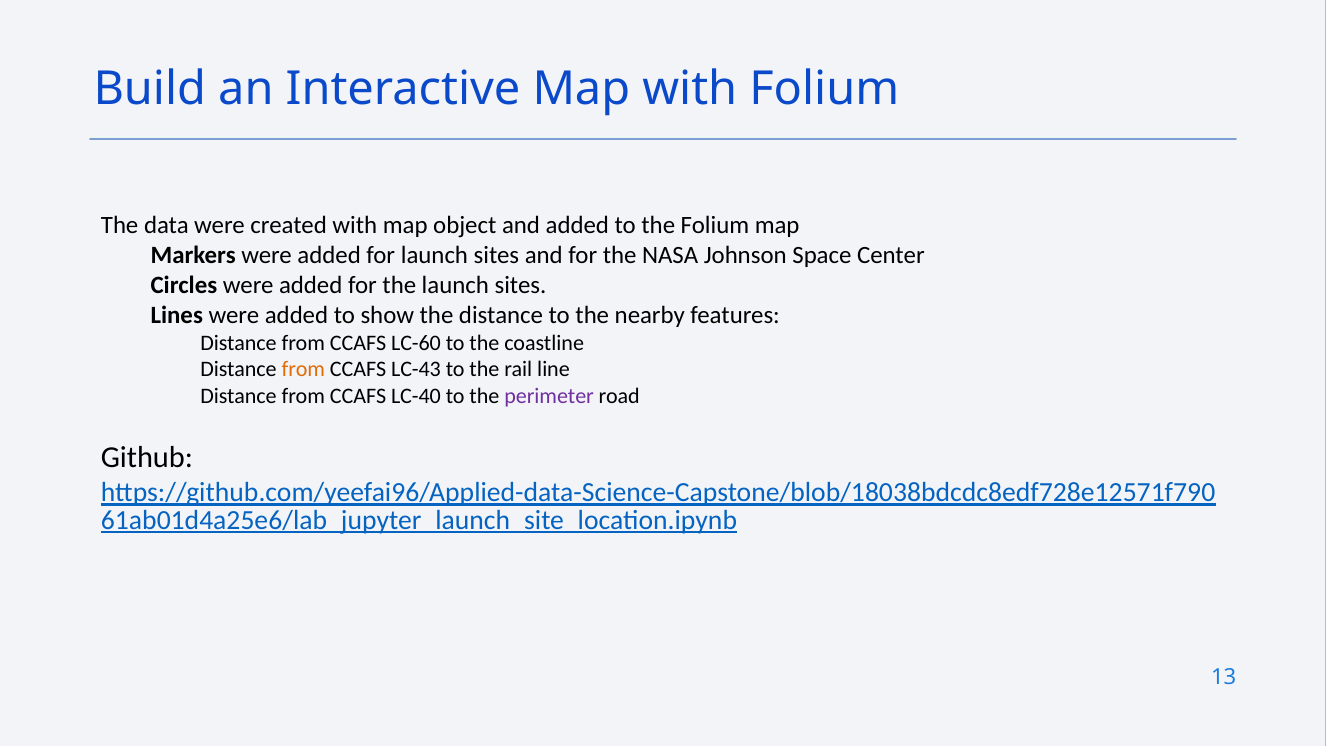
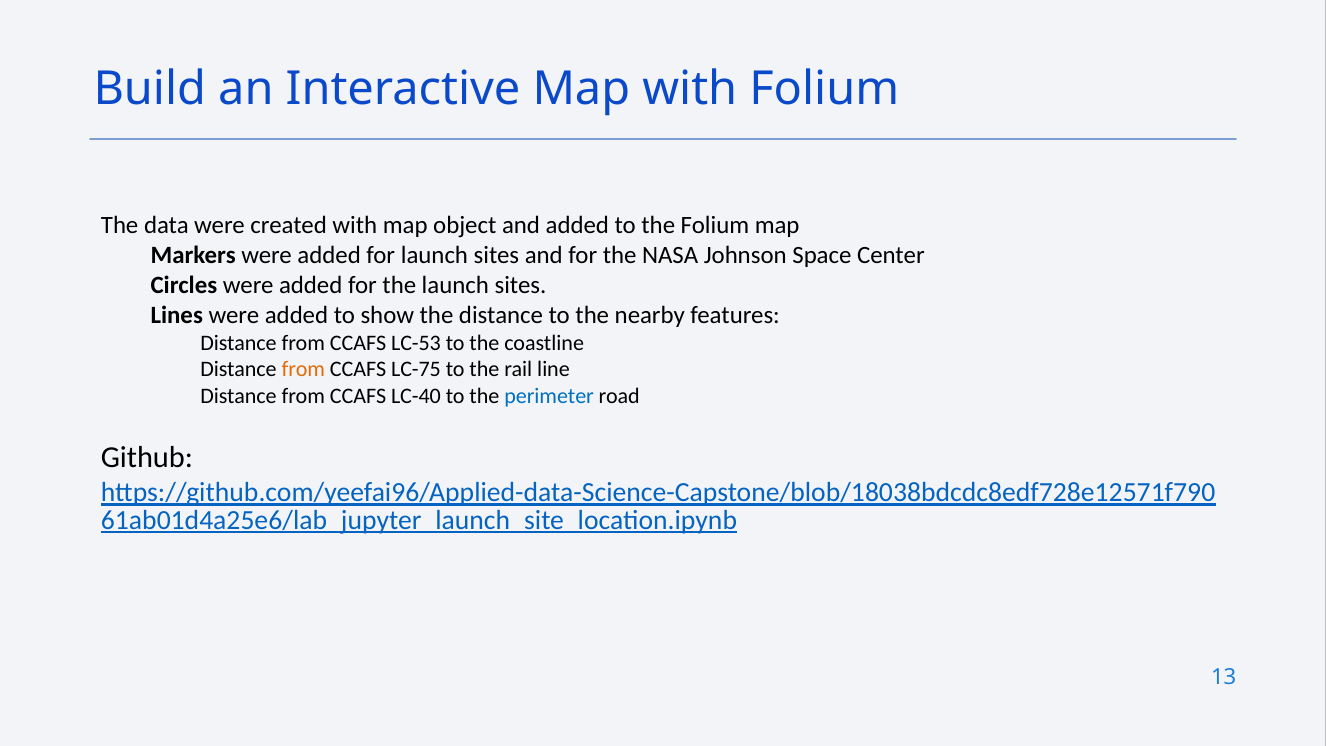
LC-60: LC-60 -> LC-53
LC-43: LC-43 -> LC-75
perimeter colour: purple -> blue
